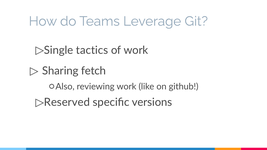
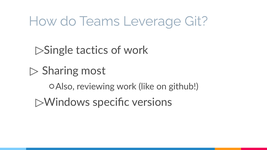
fetch: fetch -> most
Reserved: Reserved -> Windows
